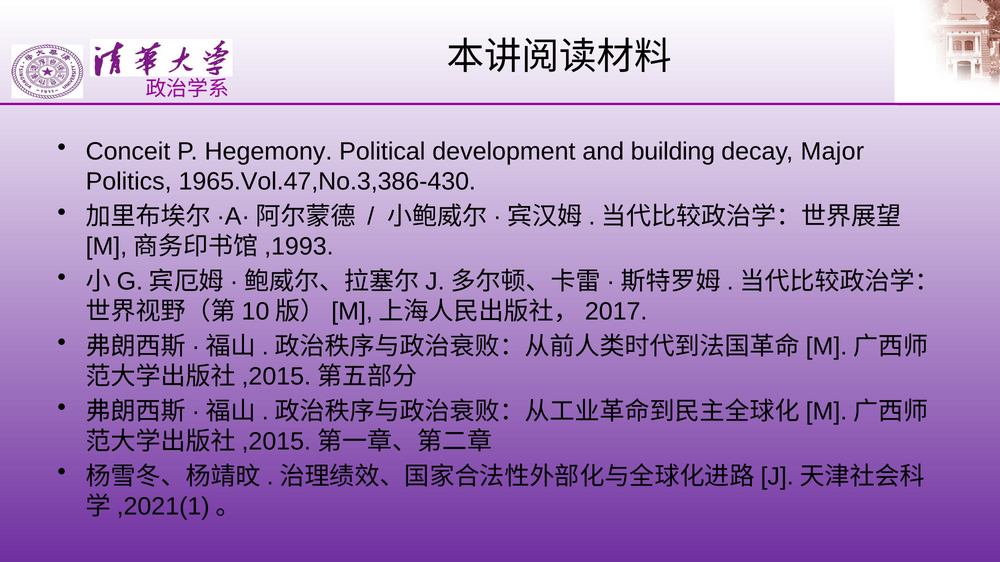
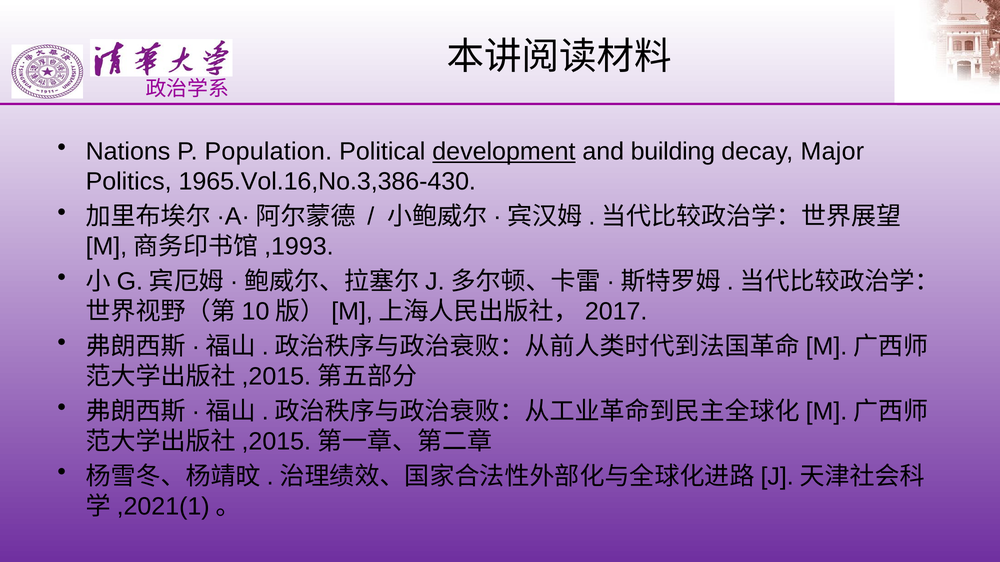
Conceit: Conceit -> Nations
Hegemony: Hegemony -> Population
development underline: none -> present
1965.Vol.47,No.3,386-430: 1965.Vol.47,No.3,386-430 -> 1965.Vol.16,No.3,386-430
